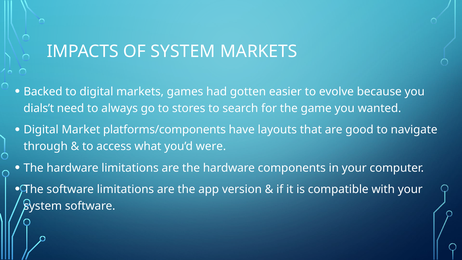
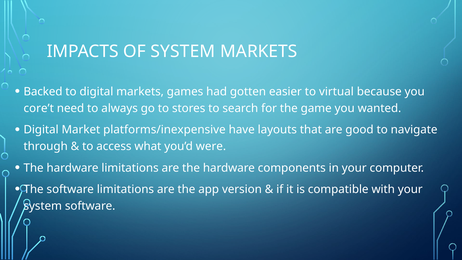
evolve: evolve -> virtual
dials’t: dials’t -> core’t
platforms/components: platforms/components -> platforms/inexpensive
